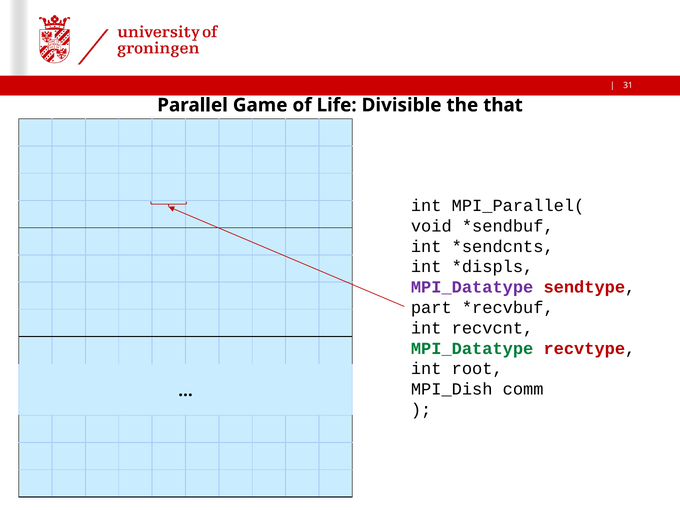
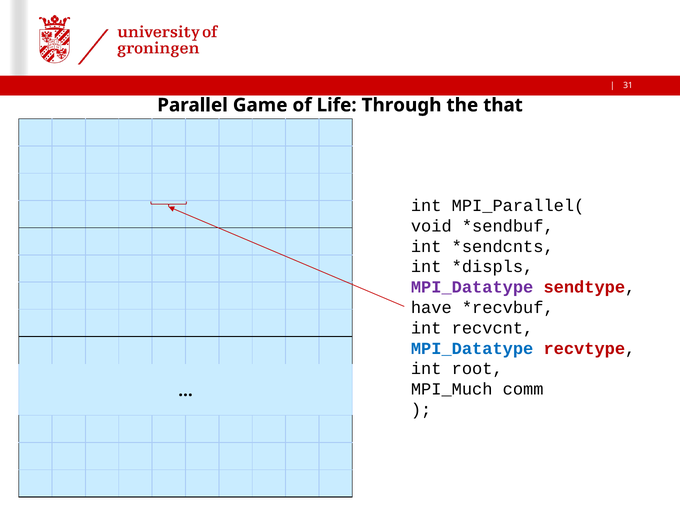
Divisible: Divisible -> Through
part: part -> have
MPI_Datatype at (472, 348) colour: green -> blue
MPI_Dish: MPI_Dish -> MPI_Much
